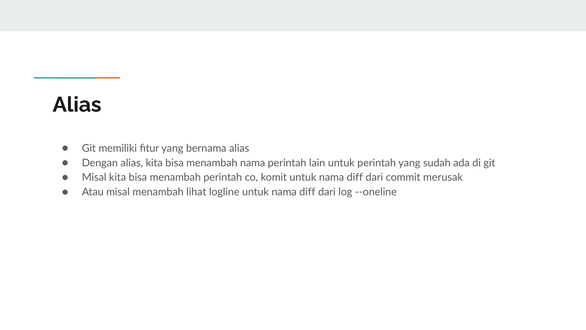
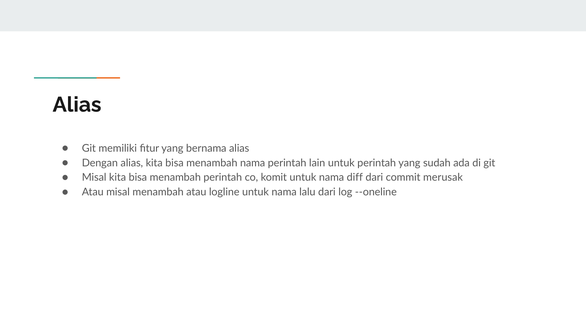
menambah lihat: lihat -> atau
logline untuk nama diff: diff -> lalu
